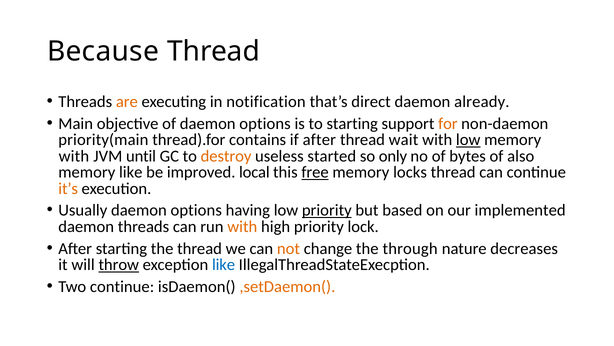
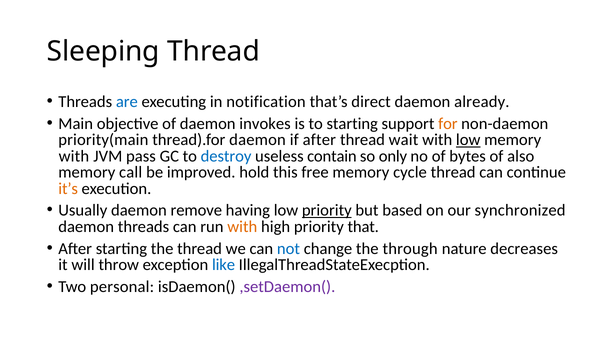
Because: Because -> Sleeping
are colour: orange -> blue
of daemon options: options -> invokes
thread).for contains: contains -> daemon
until: until -> pass
destroy colour: orange -> blue
started: started -> contain
memory like: like -> call
local: local -> hold
free underline: present -> none
locks: locks -> cycle
Usually daemon options: options -> remove
implemented: implemented -> synchronized
lock: lock -> that
not colour: orange -> blue
throw underline: present -> none
Two continue: continue -> personal
,setDaemon( colour: orange -> purple
